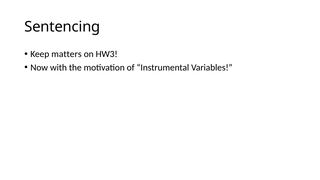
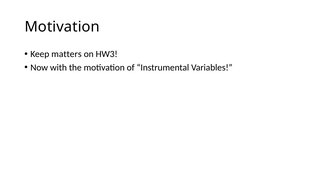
Sentencing at (62, 27): Sentencing -> Motivation
